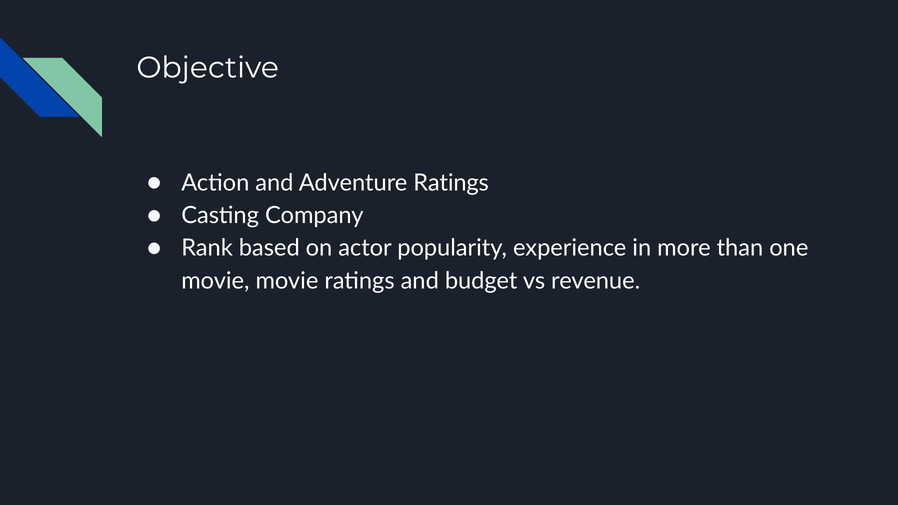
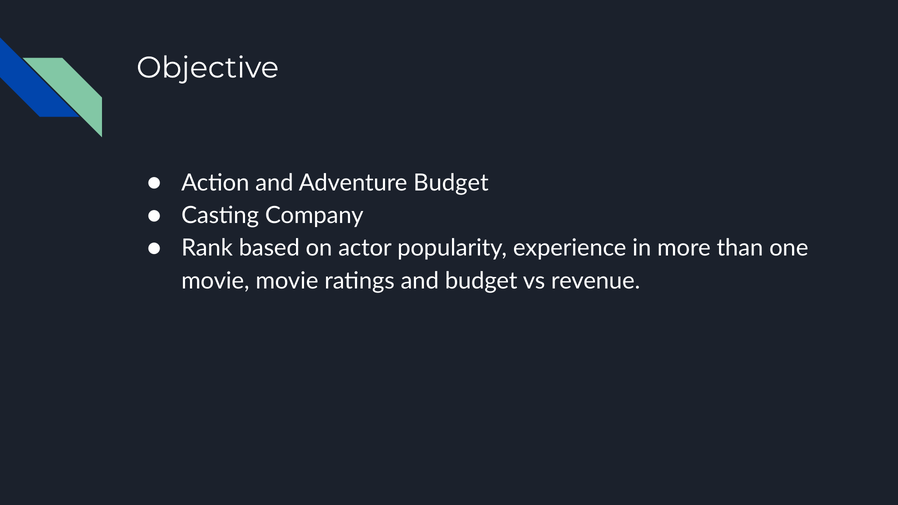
Adventure Ratings: Ratings -> Budget
